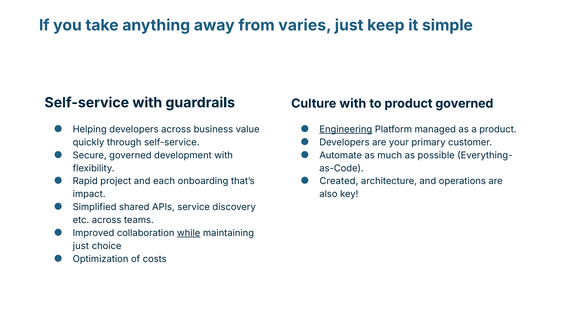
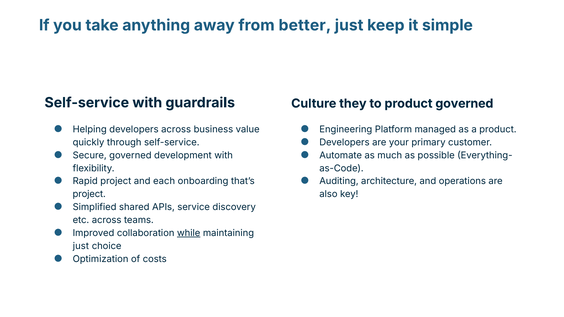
varies: varies -> better
Culture with: with -> they
Engineering underline: present -> none
Created: Created -> Auditing
impact at (89, 194): impact -> project
